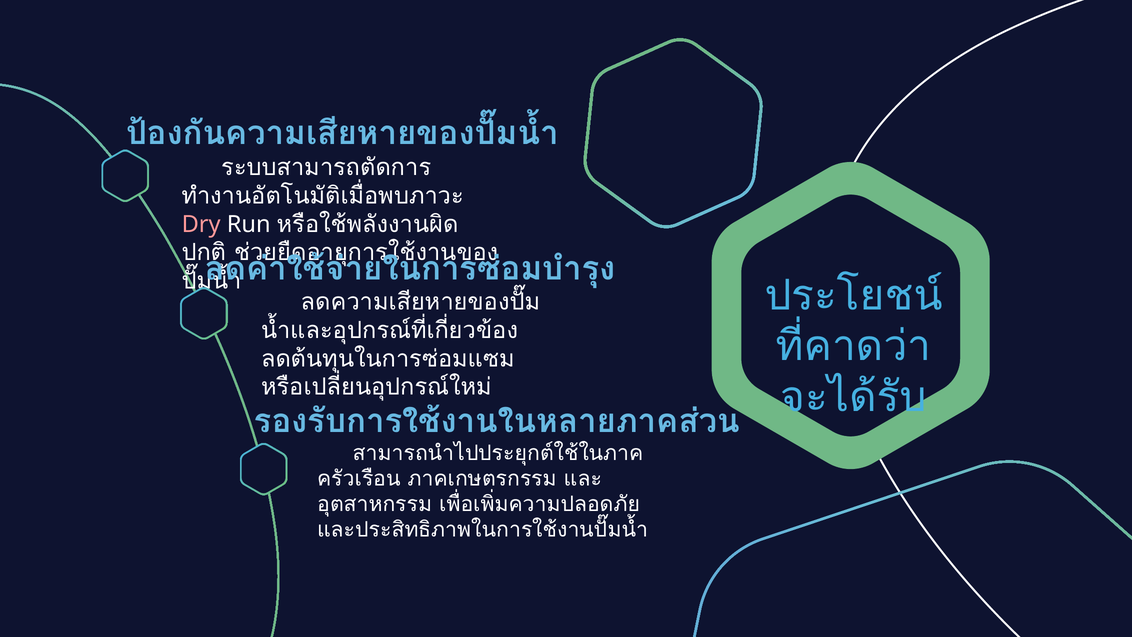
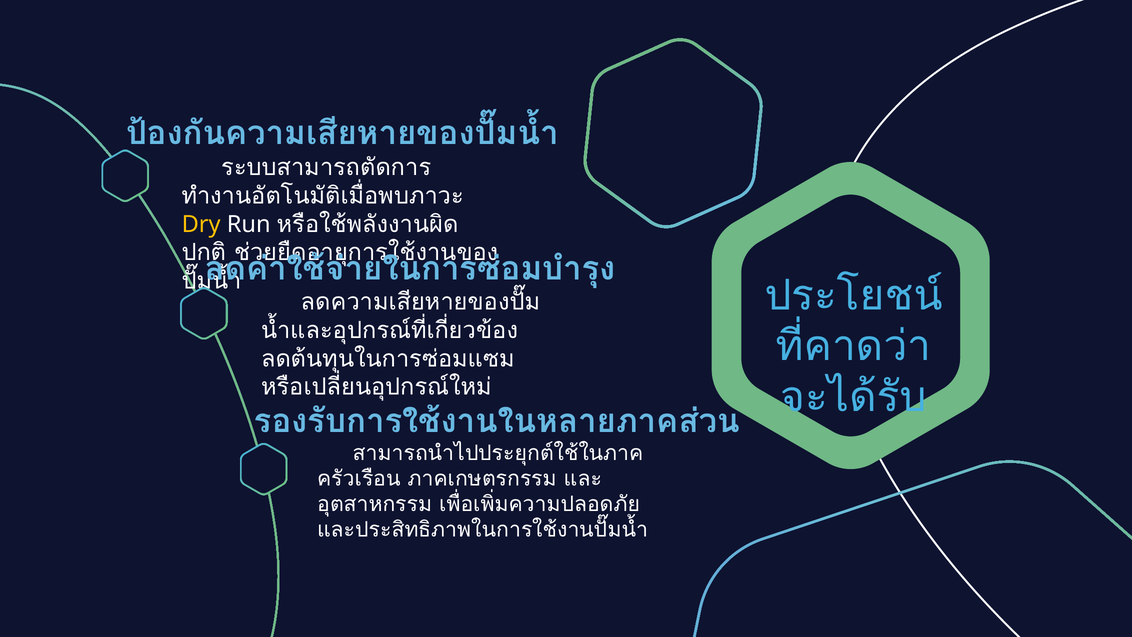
Dry colour: pink -> yellow
